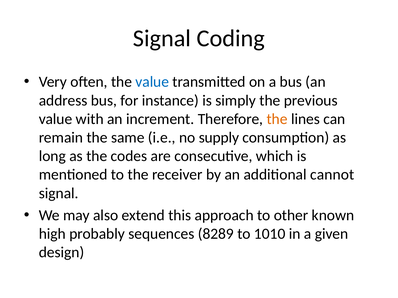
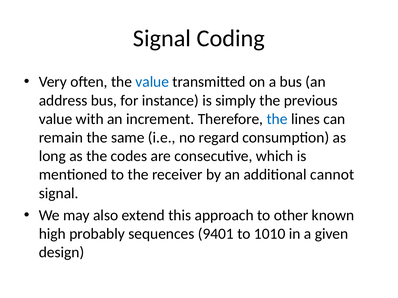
the at (277, 119) colour: orange -> blue
supply: supply -> regard
8289: 8289 -> 9401
